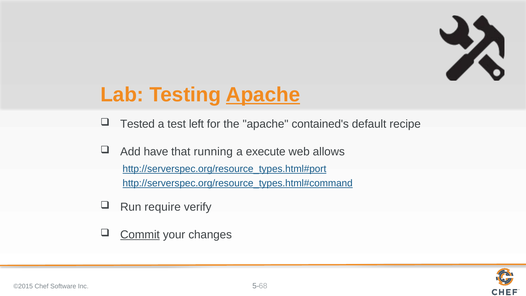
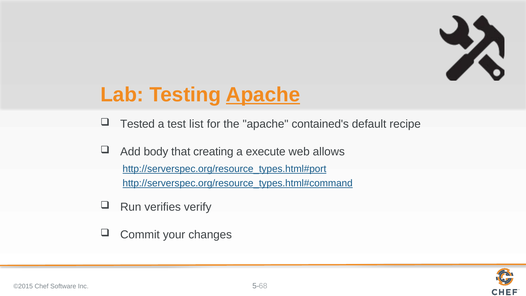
left: left -> list
have: have -> body
running: running -> creating
require: require -> verifies
Commit underline: present -> none
